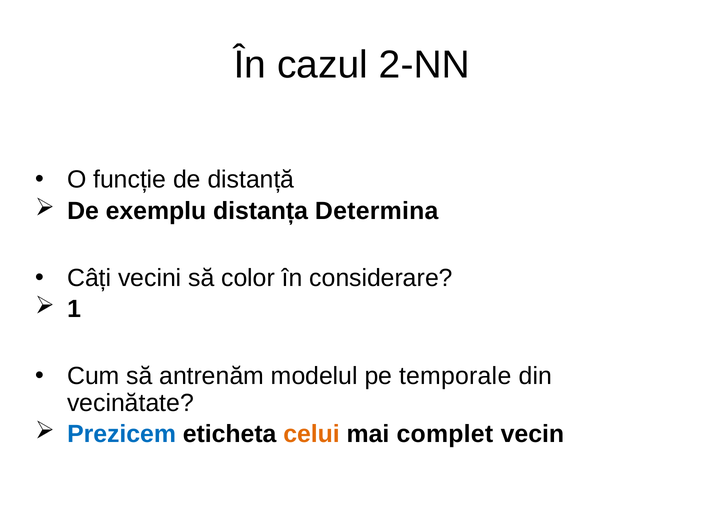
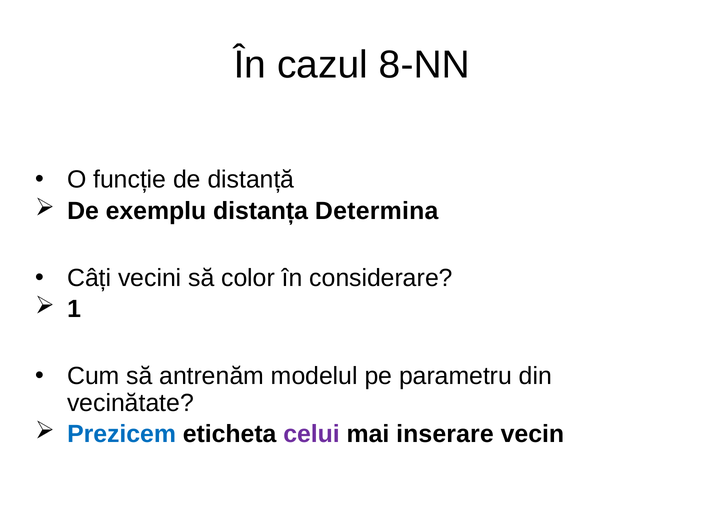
2-NN: 2-NN -> 8-NN
temporale: temporale -> parametru
celui colour: orange -> purple
complet: complet -> inserare
